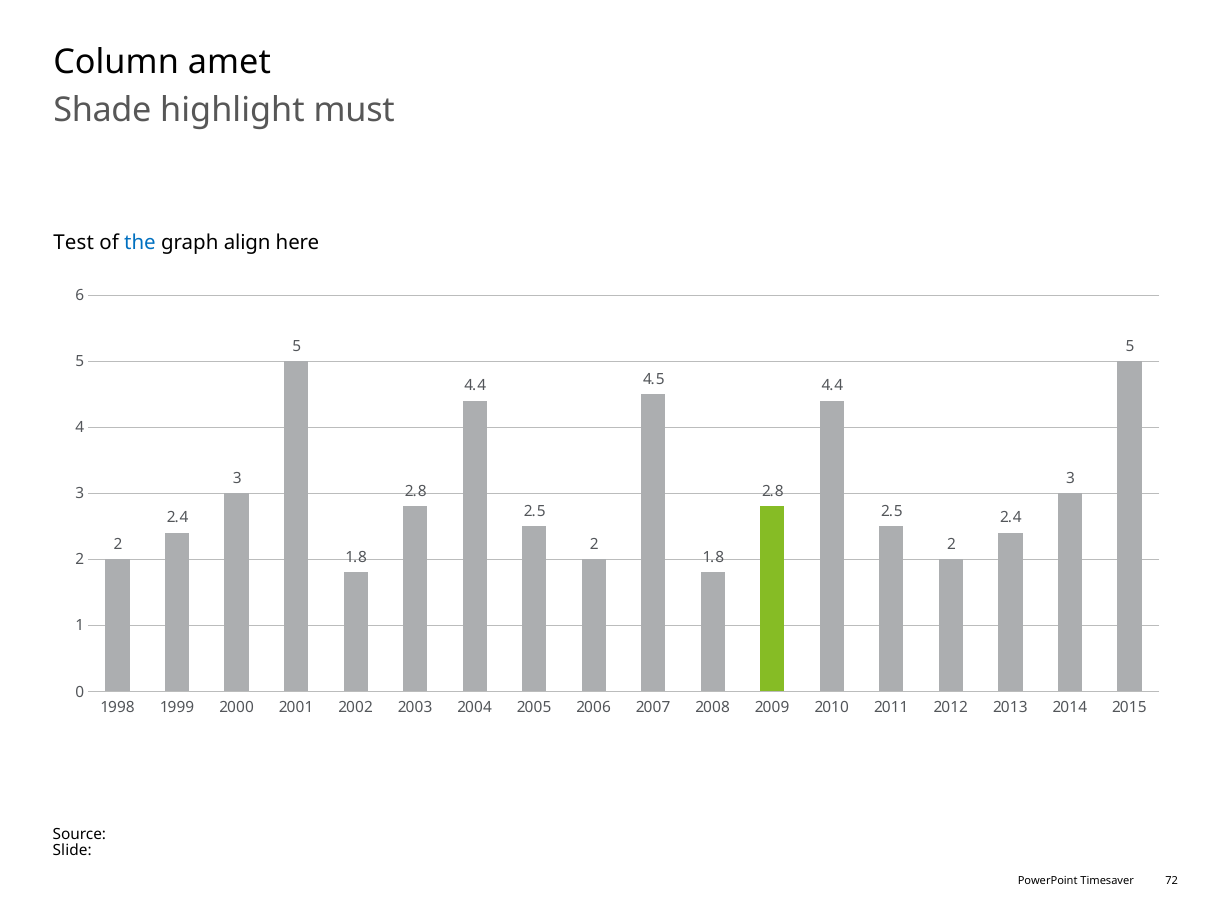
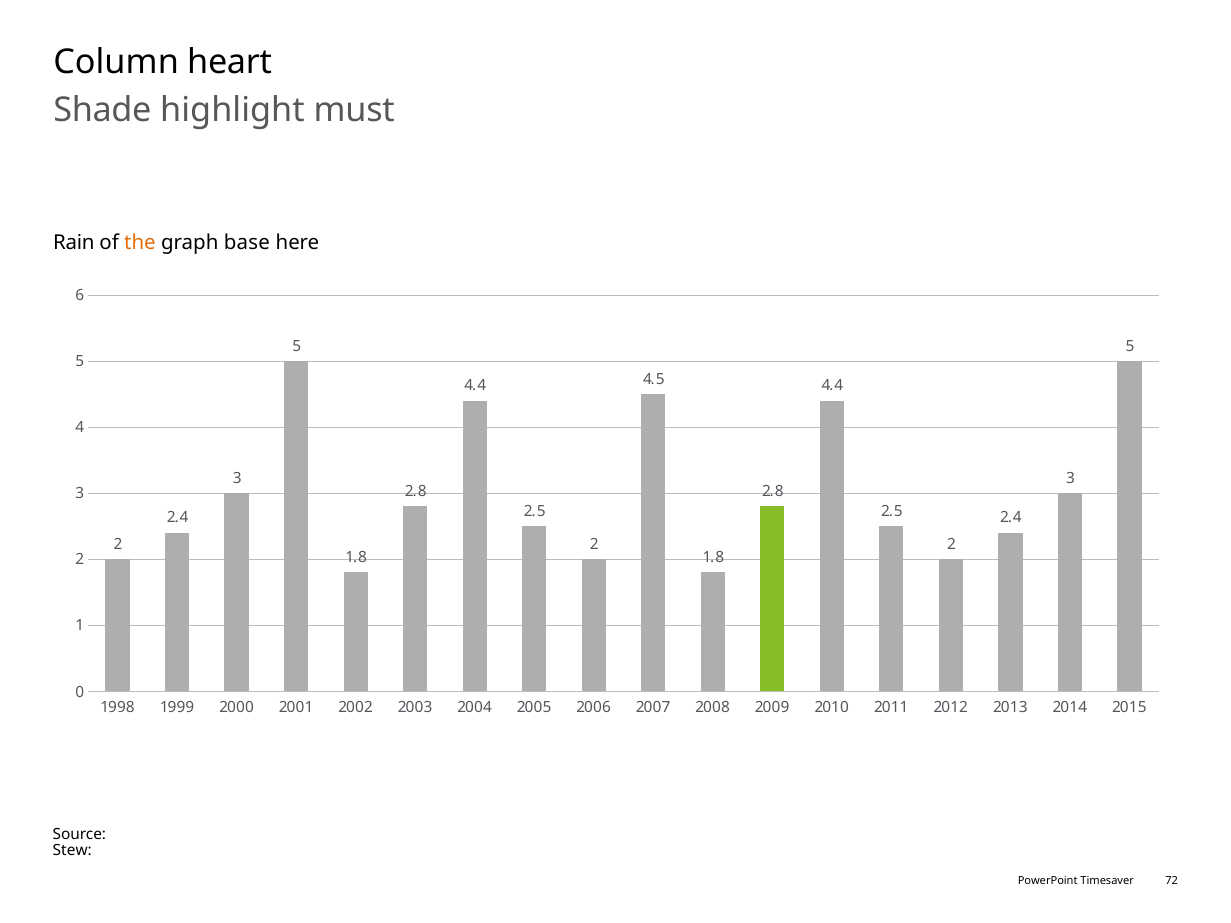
amet: amet -> heart
Test: Test -> Rain
the colour: blue -> orange
align: align -> base
Slide: Slide -> Stew
